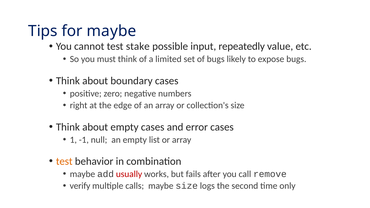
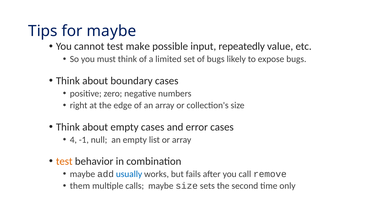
stake: stake -> make
1: 1 -> 4
usually colour: red -> blue
verify: verify -> them
logs: logs -> sets
